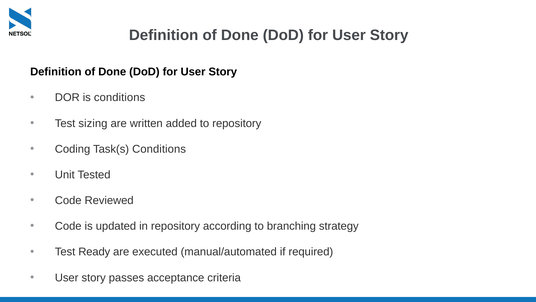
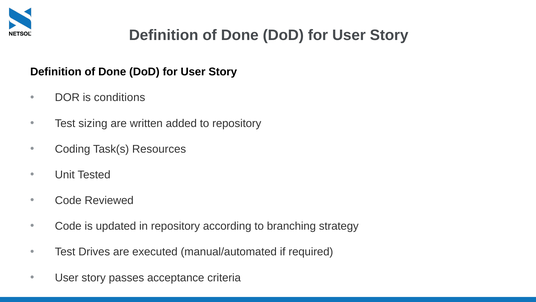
Task(s Conditions: Conditions -> Resources
Ready: Ready -> Drives
